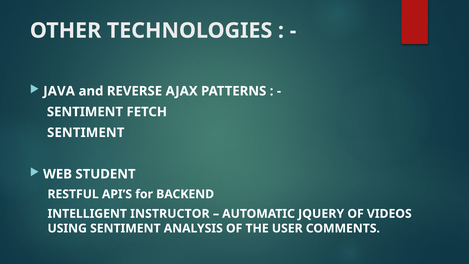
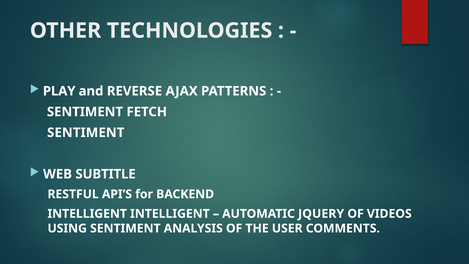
JAVA: JAVA -> PLAY
STUDENT: STUDENT -> SUBTITLE
INTELLIGENT INSTRUCTOR: INSTRUCTOR -> INTELLIGENT
